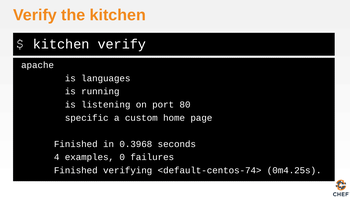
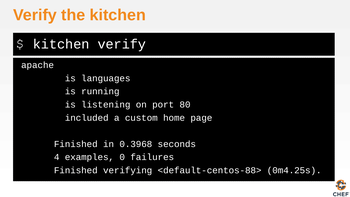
specific: specific -> included
<default-centos-74>: <default-centos-74> -> <default-centos-88>
